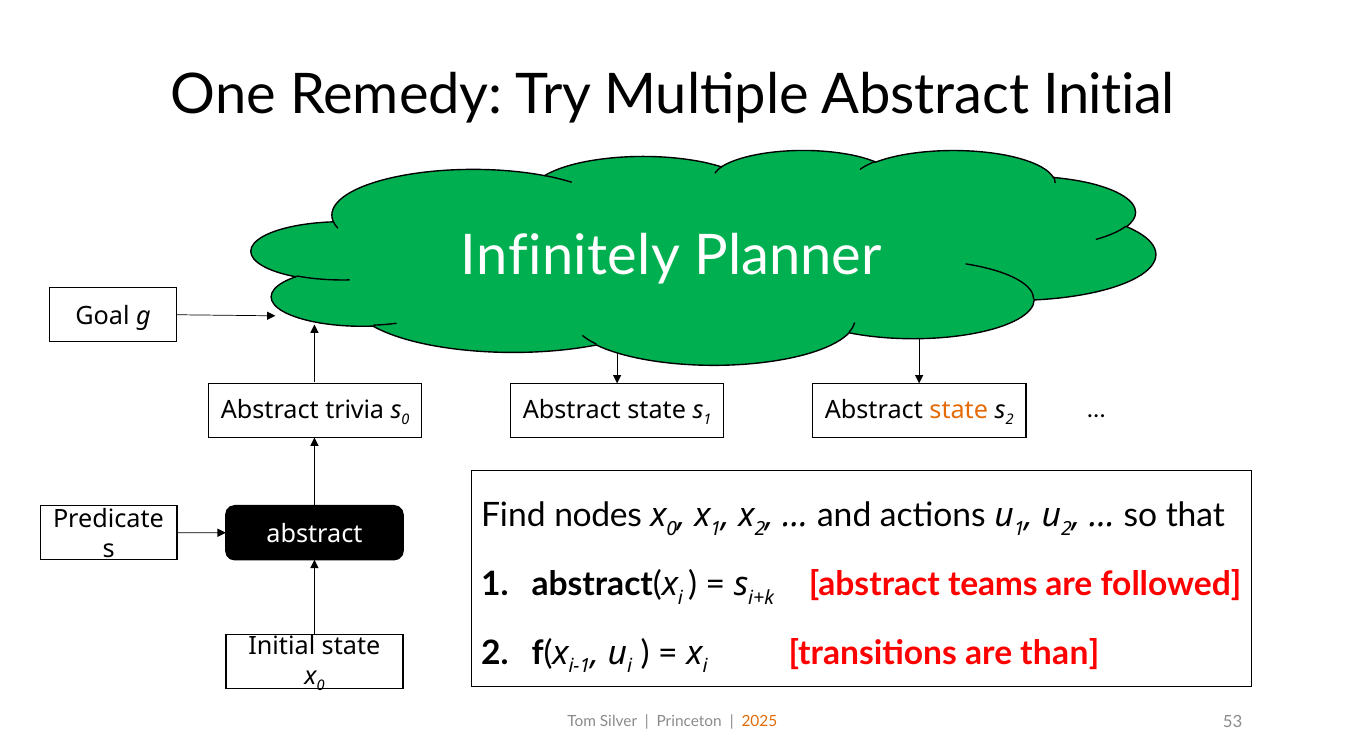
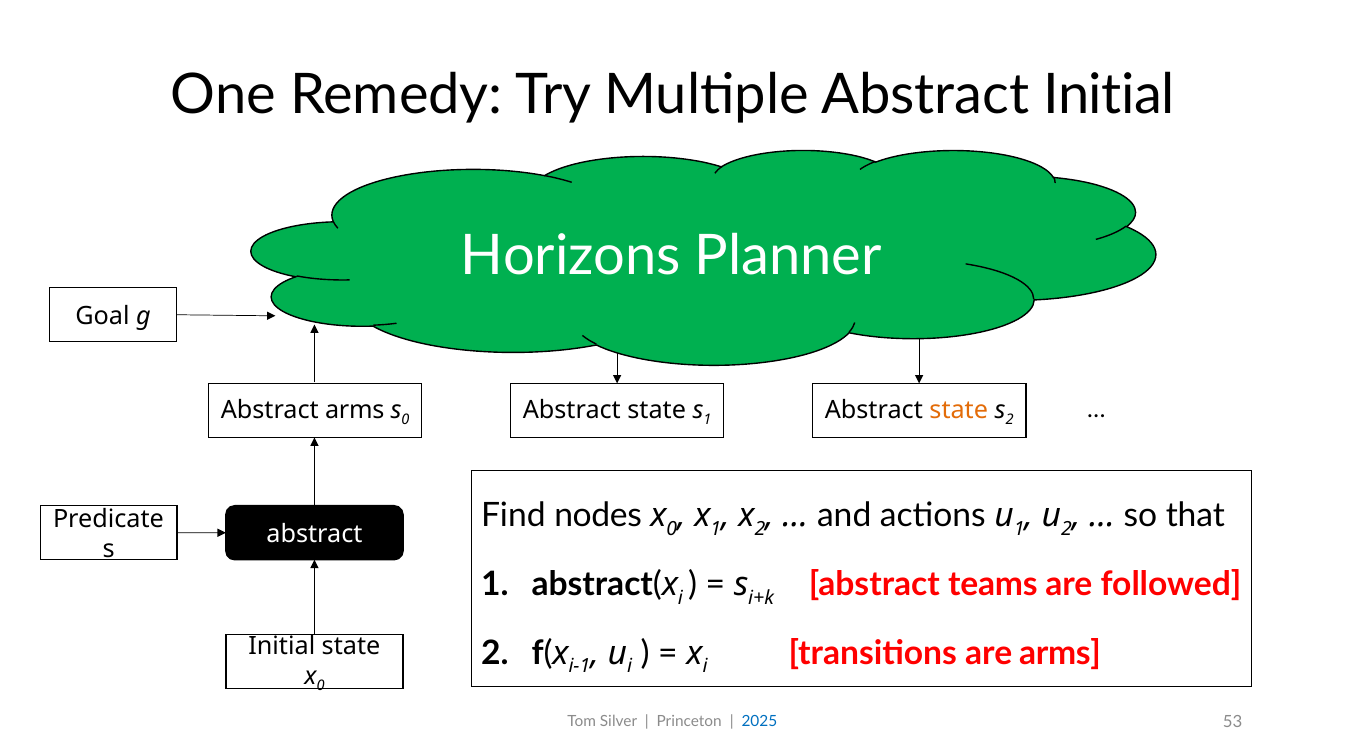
Infinitely: Infinitely -> Horizons
Abstract trivia: trivia -> arms
are than: than -> arms
2025 colour: orange -> blue
